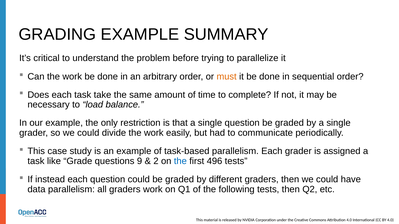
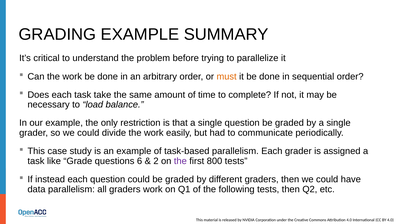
9: 9 -> 6
the at (180, 161) colour: blue -> purple
496: 496 -> 800
